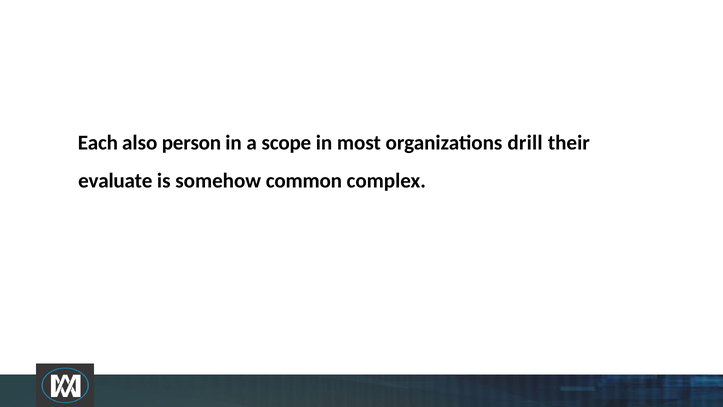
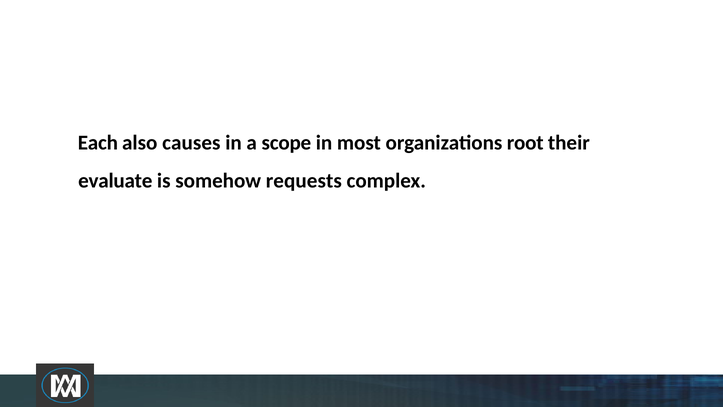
person: person -> causes
drill: drill -> root
common: common -> requests
